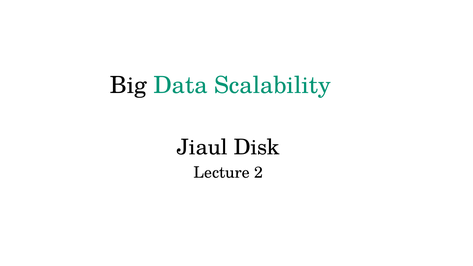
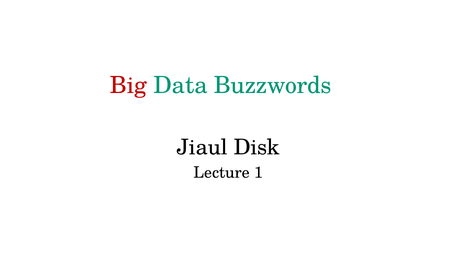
Big colour: black -> red
Scalability: Scalability -> Buzzwords
2: 2 -> 1
